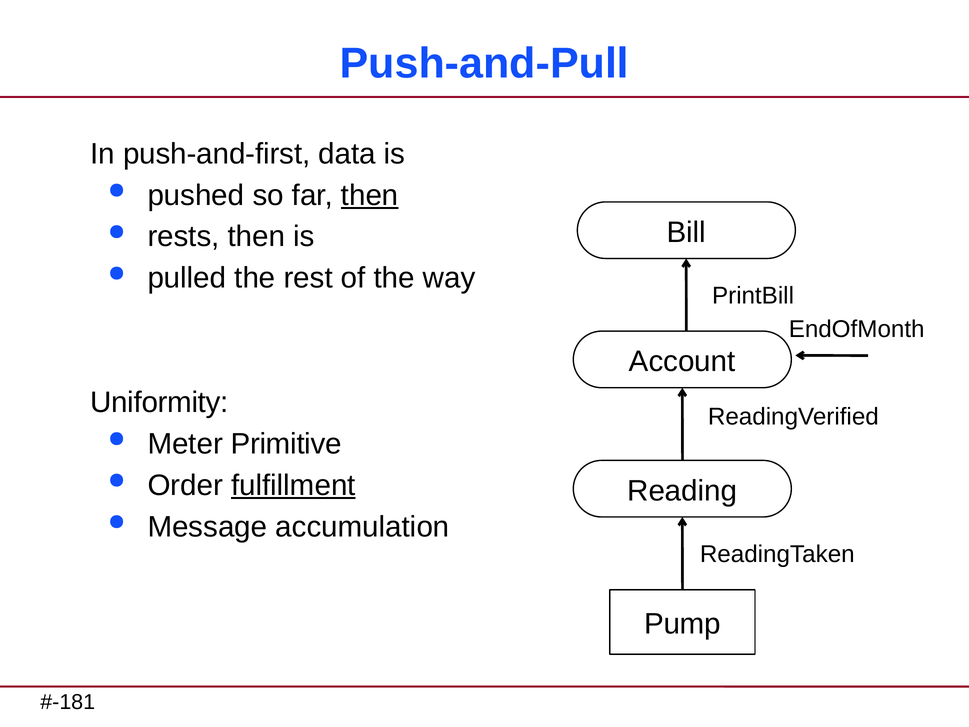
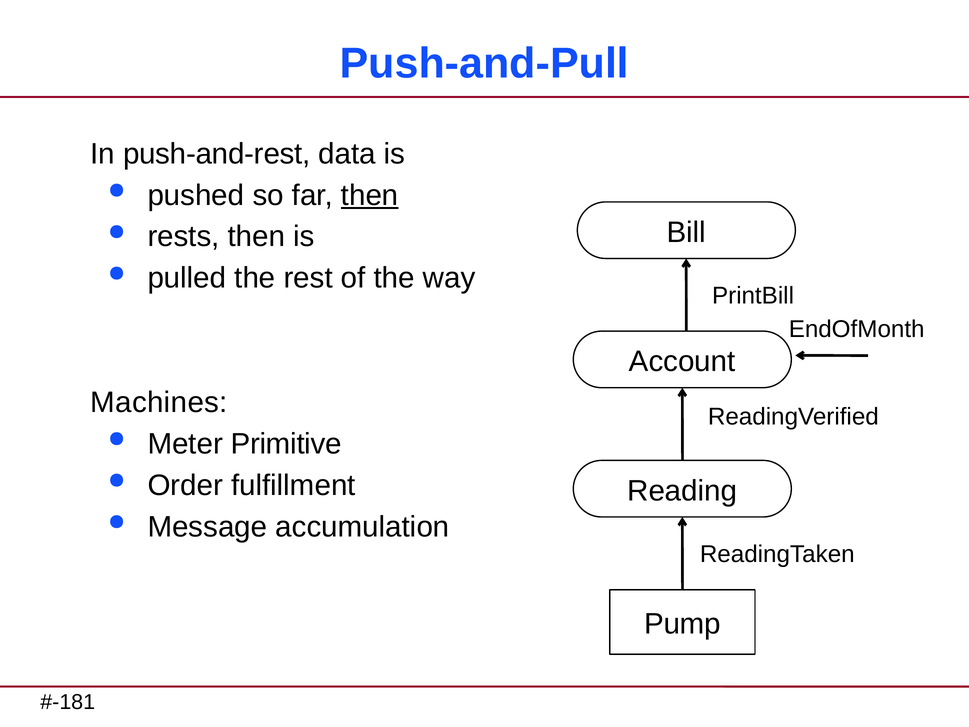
push-and-first: push-and-first -> push-and-rest
Uniformity: Uniformity -> Machines
fulfillment underline: present -> none
